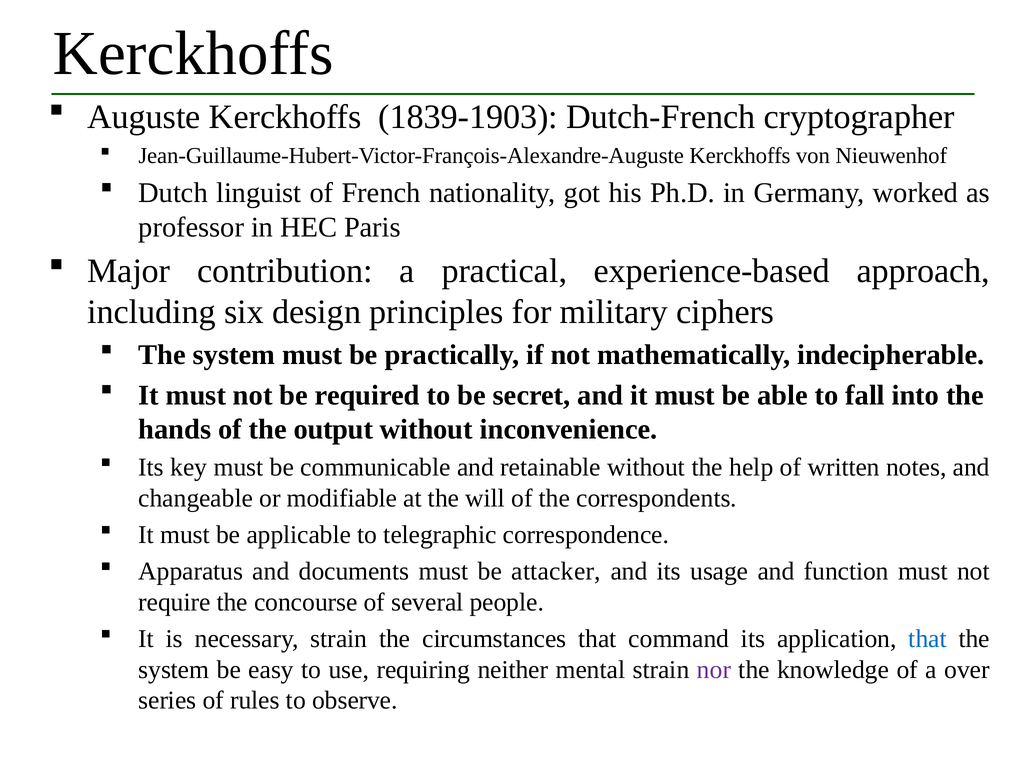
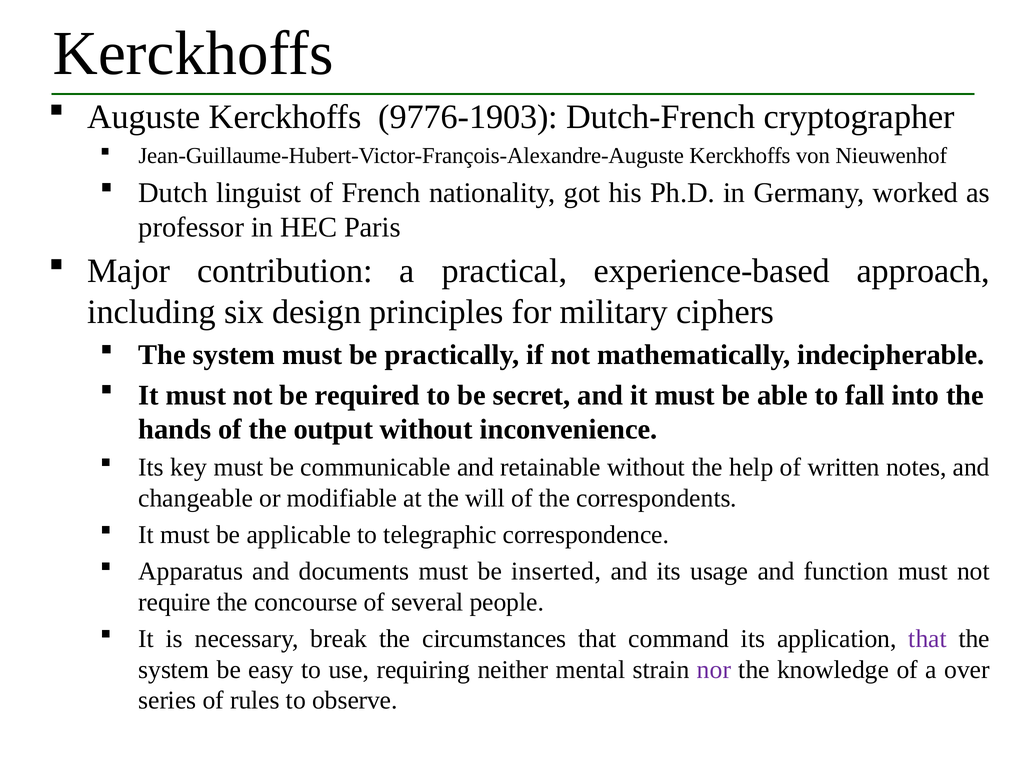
1839-1903: 1839-1903 -> 9776-1903
attacker: attacker -> inserted
necessary strain: strain -> break
that at (928, 639) colour: blue -> purple
